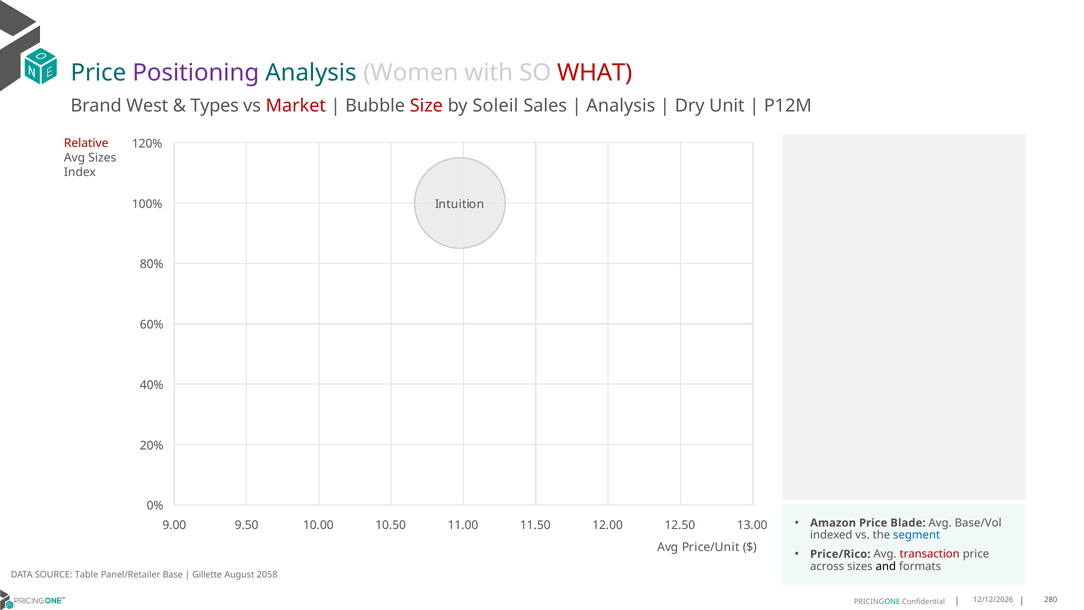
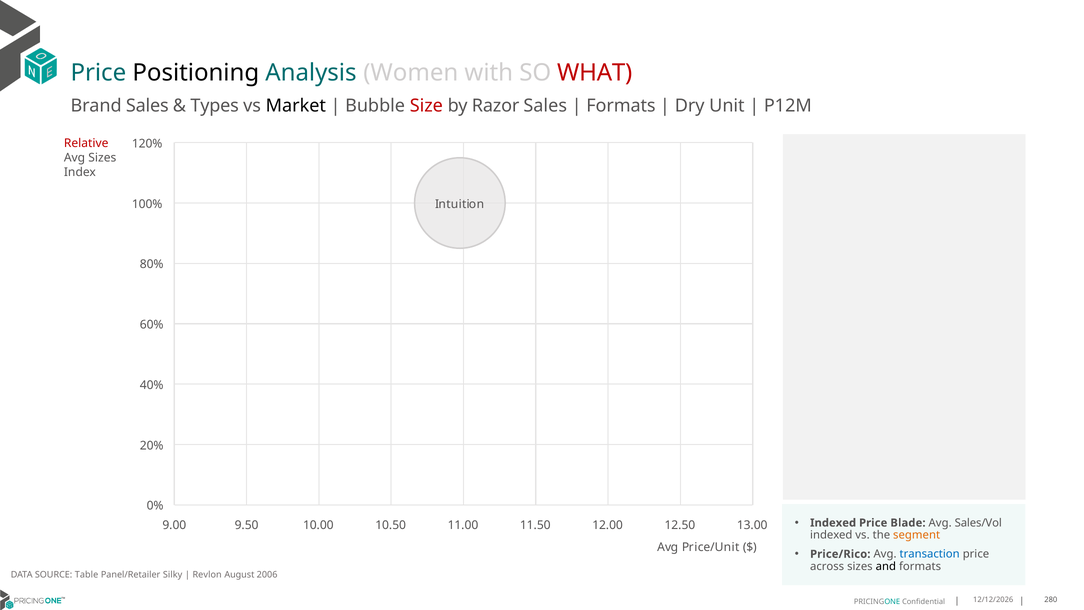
Positioning colour: purple -> black
Brand West: West -> Sales
Market colour: red -> black
Soleil: Soleil -> Razor
Analysis at (621, 106): Analysis -> Formats
Amazon at (833, 523): Amazon -> Indexed
Base/Vol: Base/Vol -> Sales/Vol
segment colour: blue -> orange
transaction colour: red -> blue
Base: Base -> Silky
Gillette: Gillette -> Revlon
2058: 2058 -> 2006
